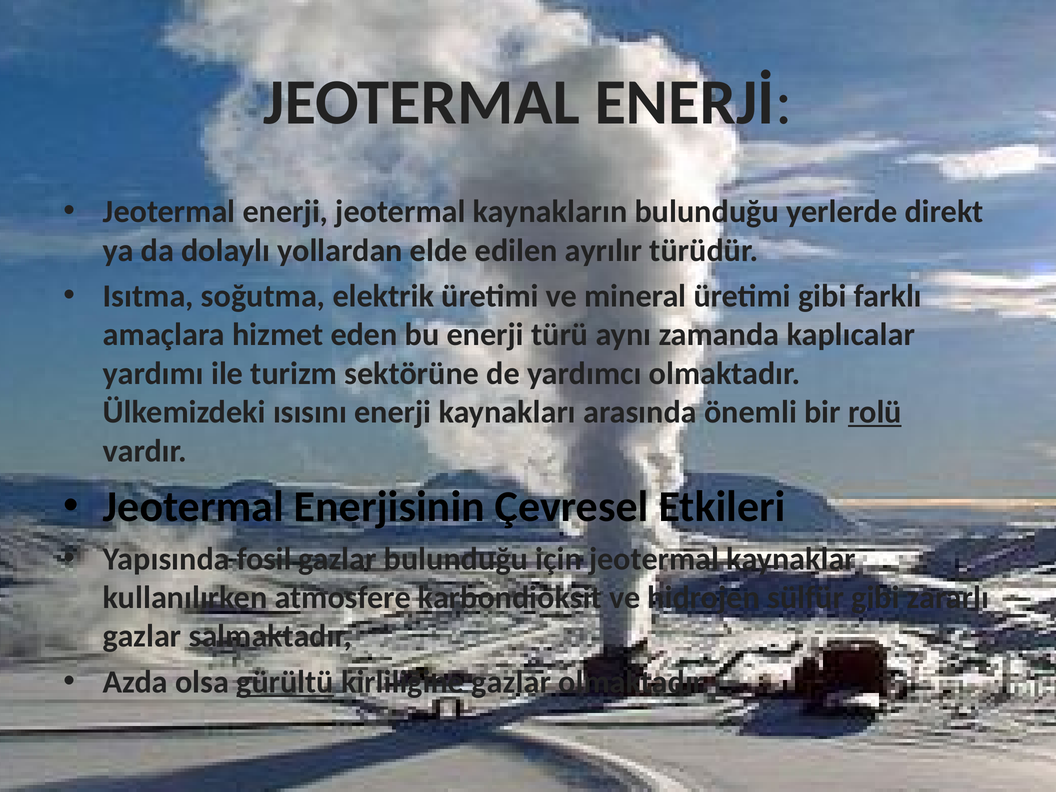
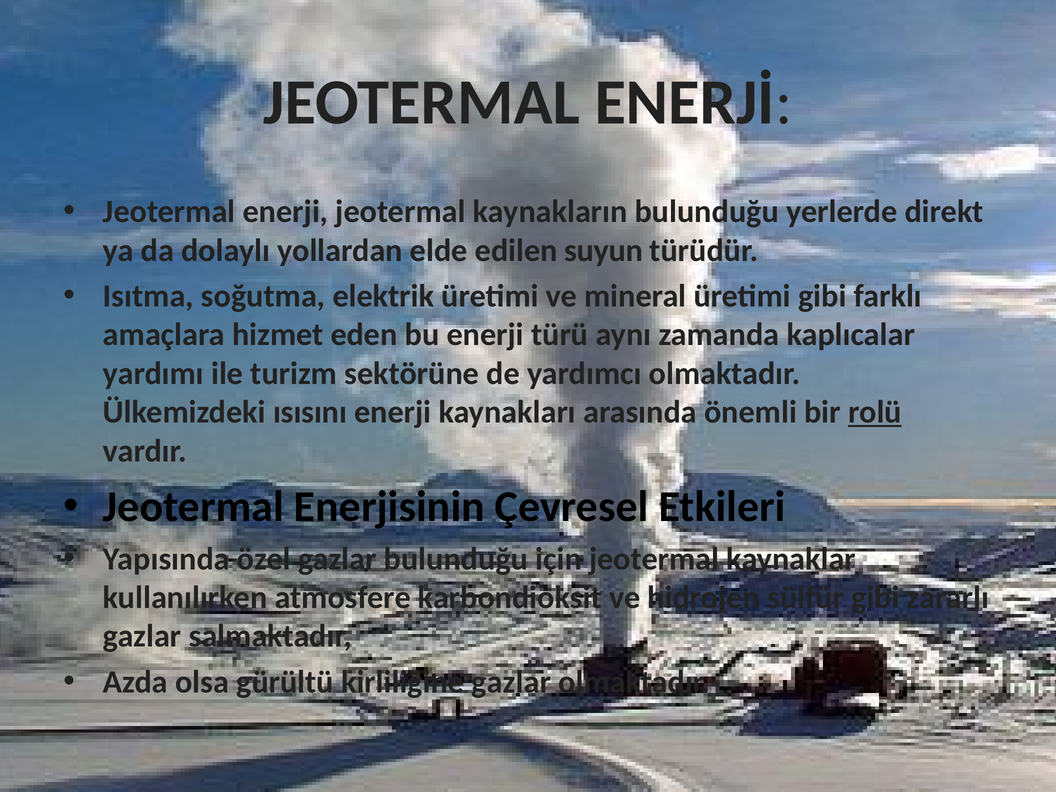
ayrılır: ayrılır -> suyun
fosil: fosil -> özel
gürültü underline: present -> none
